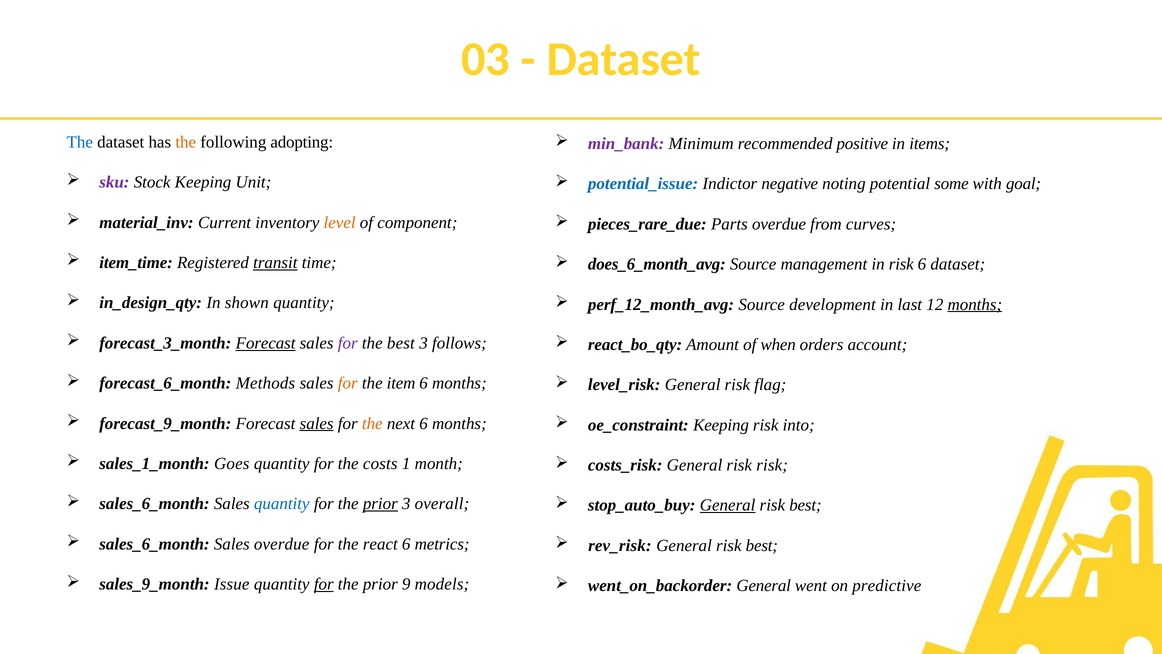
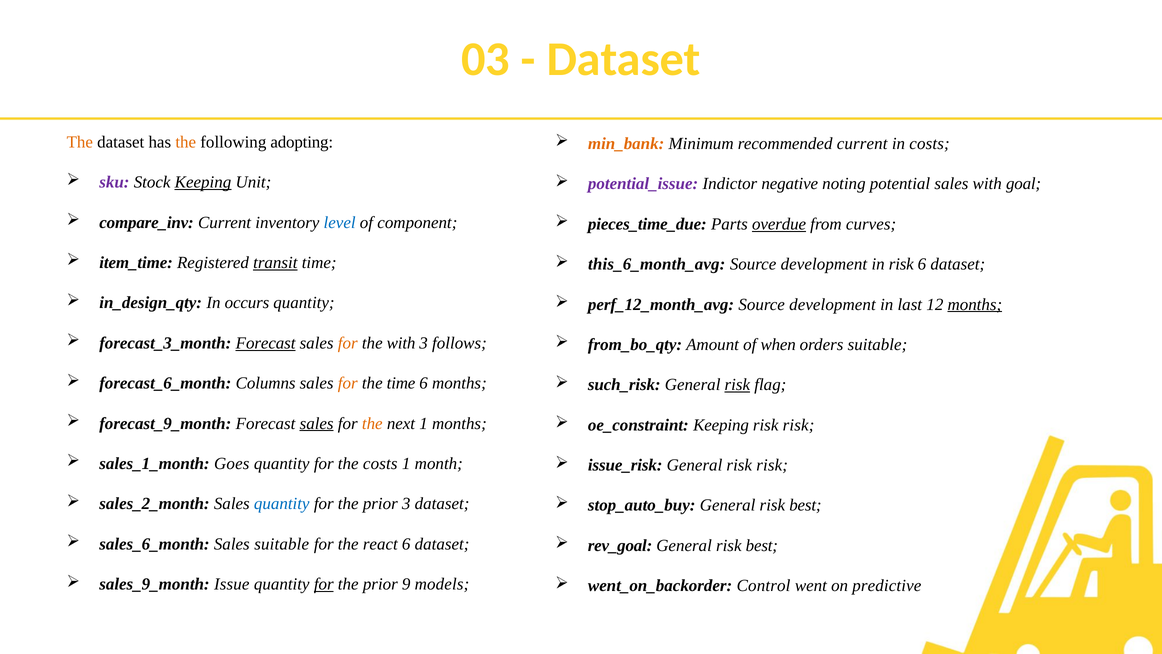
The at (80, 142) colour: blue -> orange
min_bank colour: purple -> orange
recommended positive: positive -> current
in items: items -> costs
Keeping at (203, 182) underline: none -> present
potential_issue colour: blue -> purple
potential some: some -> sales
material_inv: material_inv -> compare_inv
level colour: orange -> blue
pieces_rare_due: pieces_rare_due -> pieces_time_due
overdue at (779, 224) underline: none -> present
does_6_month_avg: does_6_month_avg -> this_6_month_avg
management at (824, 264): management -> development
shown: shown -> occurs
for at (348, 343) colour: purple -> orange
the best: best -> with
react_bo_qty: react_bo_qty -> from_bo_qty
orders account: account -> suitable
Methods: Methods -> Columns
the item: item -> time
level_risk: level_risk -> such_risk
risk at (737, 385) underline: none -> present
next 6: 6 -> 1
into at (799, 425): into -> risk
costs_risk: costs_risk -> issue_risk
sales_6_month at (154, 504): sales_6_month -> sales_2_month
prior at (380, 504) underline: present -> none
3 overall: overall -> dataset
General at (728, 505) underline: present -> none
Sales overdue: overdue -> suitable
metrics at (442, 544): metrics -> dataset
rev_risk: rev_risk -> rev_goal
went_on_backorder General: General -> Control
